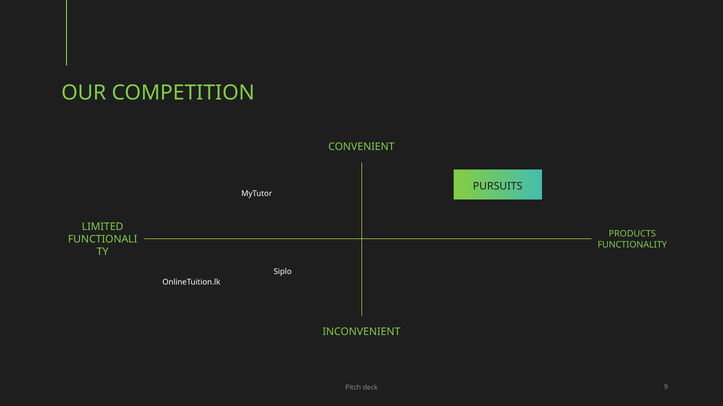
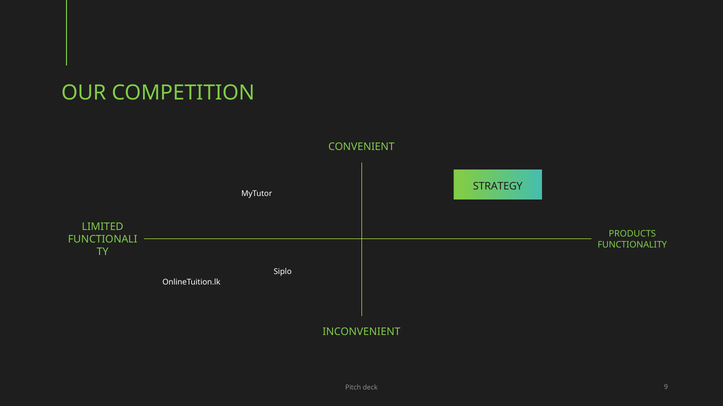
PURSUITS: PURSUITS -> STRATEGY
